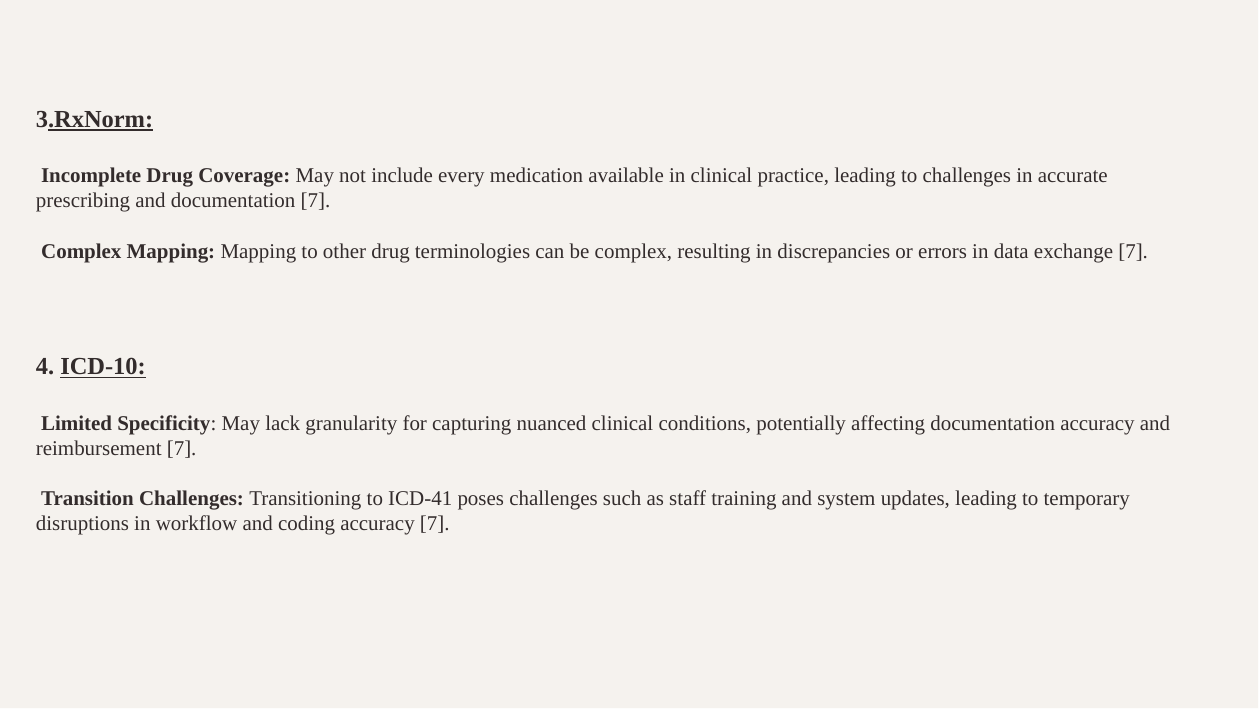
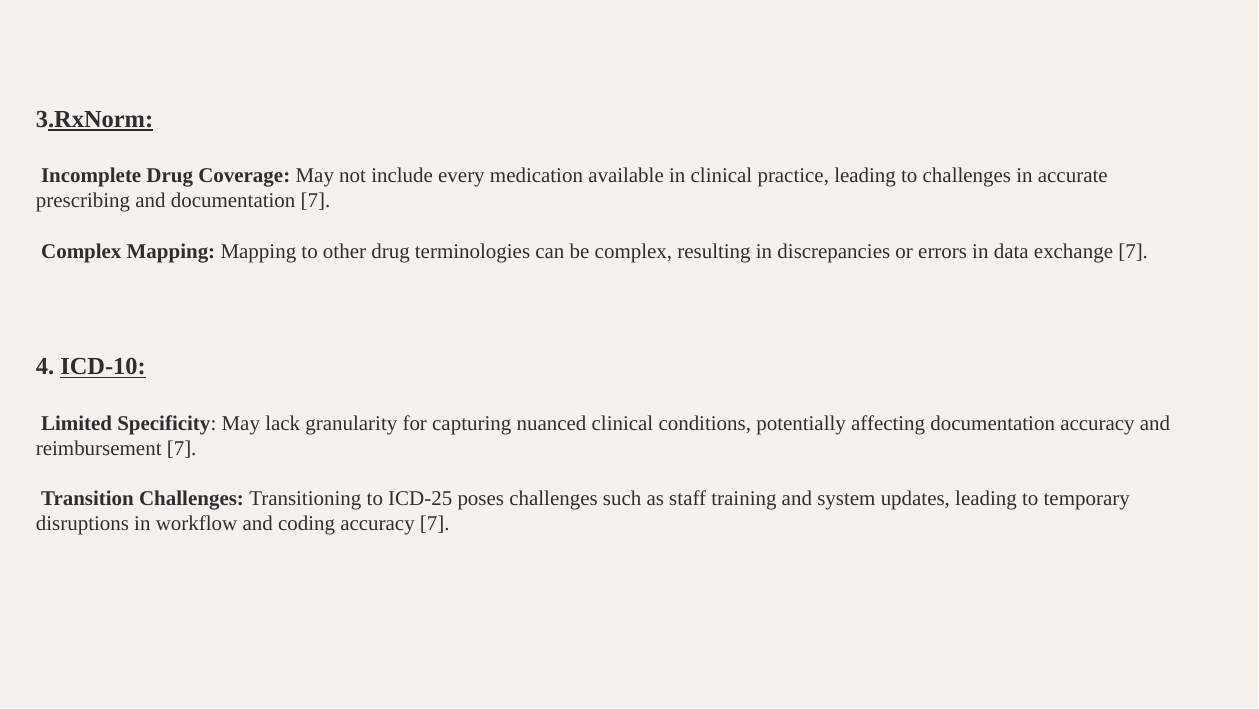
ICD-41: ICD-41 -> ICD-25
